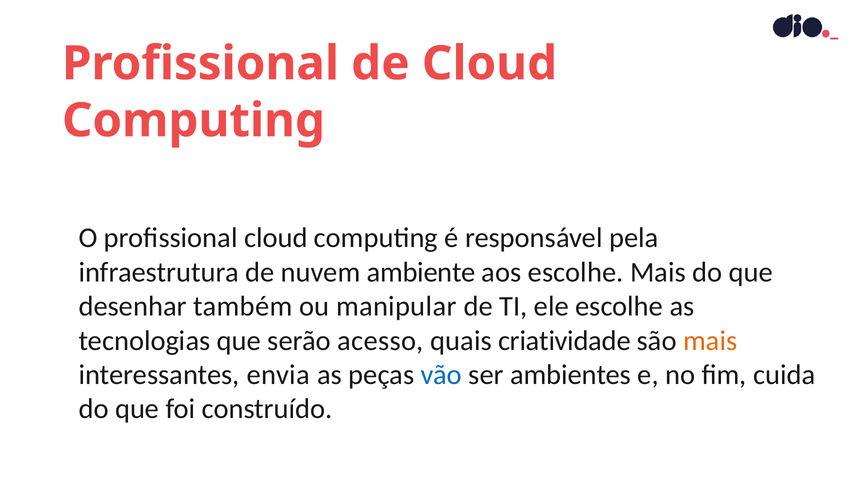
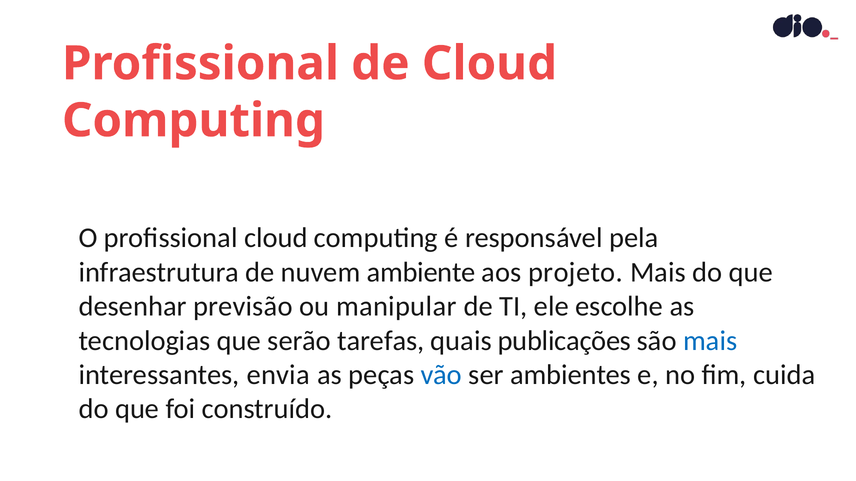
aos escolhe: escolhe -> projeto
também: também -> previsão
acesso: acesso -> tarefas
criatividade: criatividade -> publicações
mais at (710, 341) colour: orange -> blue
